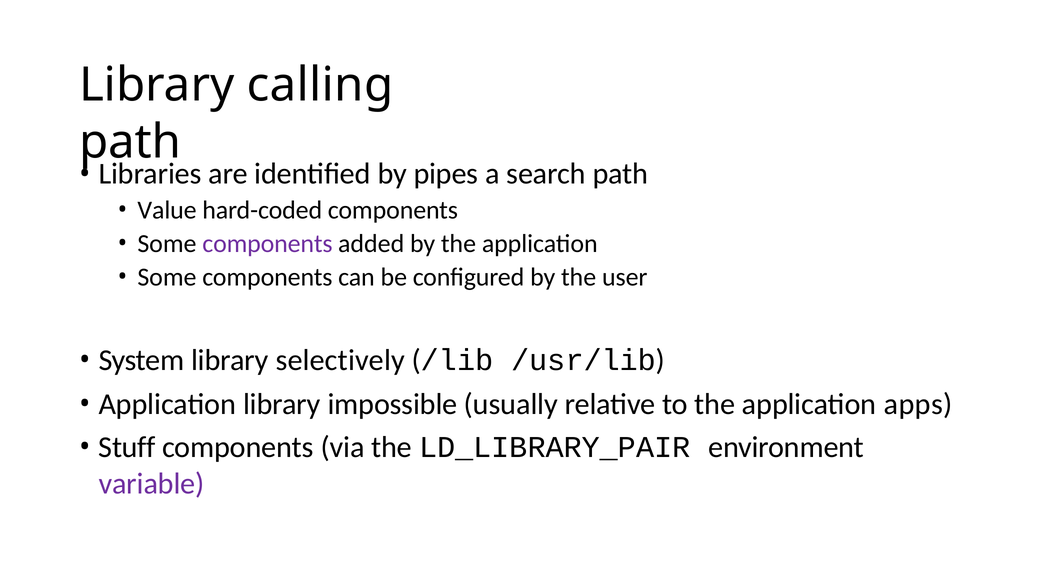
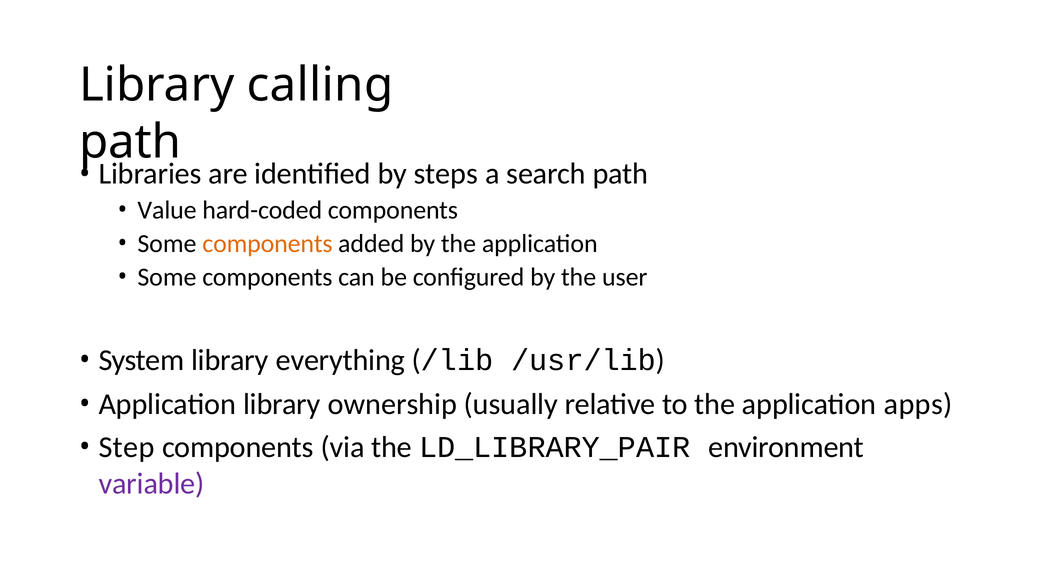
pipes: pipes -> steps
components at (267, 244) colour: purple -> orange
selectively: selectively -> everything
impossible: impossible -> ownership
Stuff: Stuff -> Step
